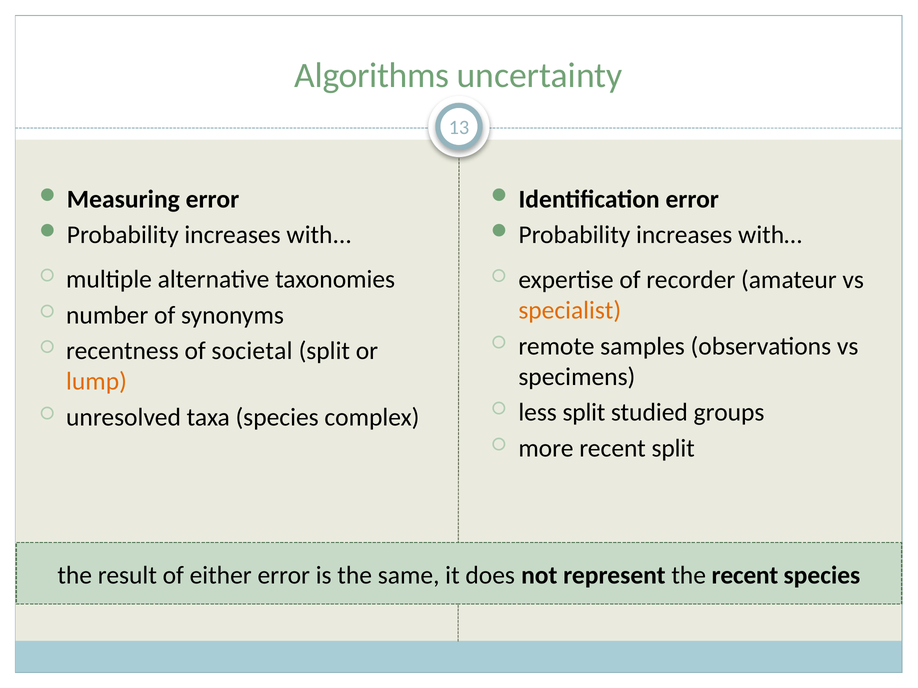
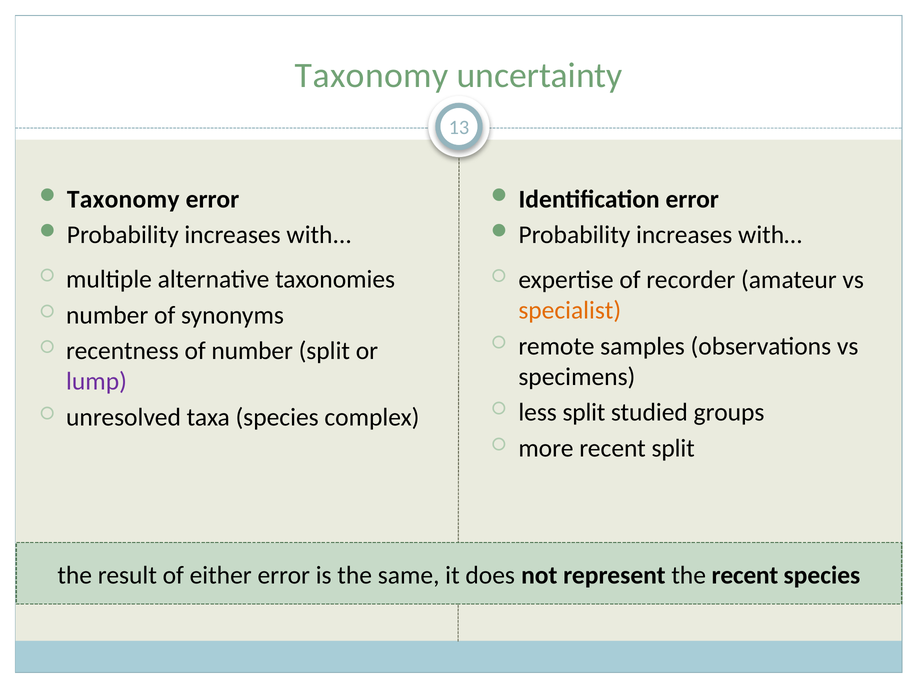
Algorithms at (372, 76): Algorithms -> Taxonomy
Measuring at (123, 199): Measuring -> Taxonomy
of societal: societal -> number
lump colour: orange -> purple
